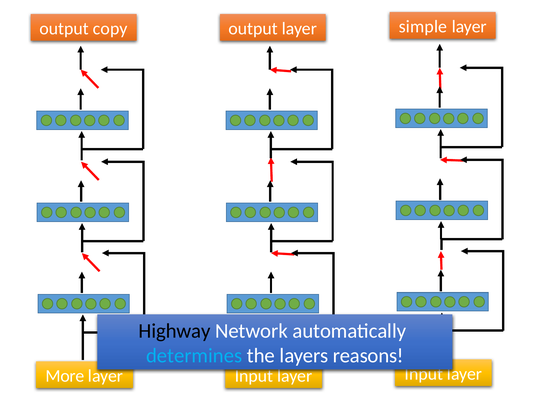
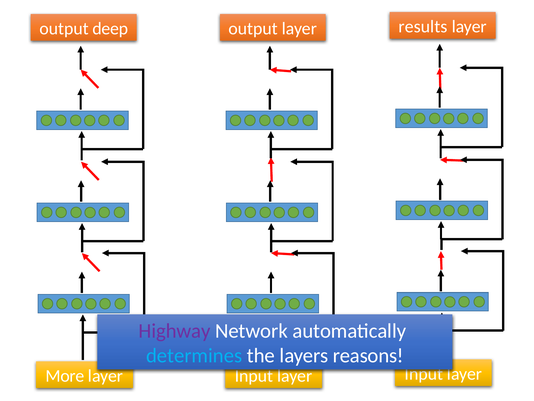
simple: simple -> results
copy: copy -> deep
Highway colour: black -> purple
